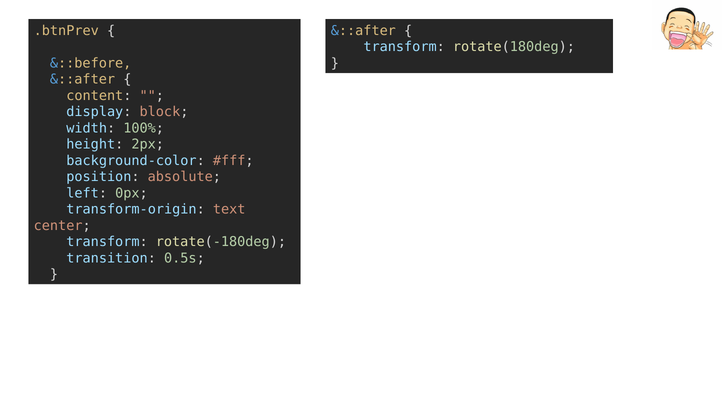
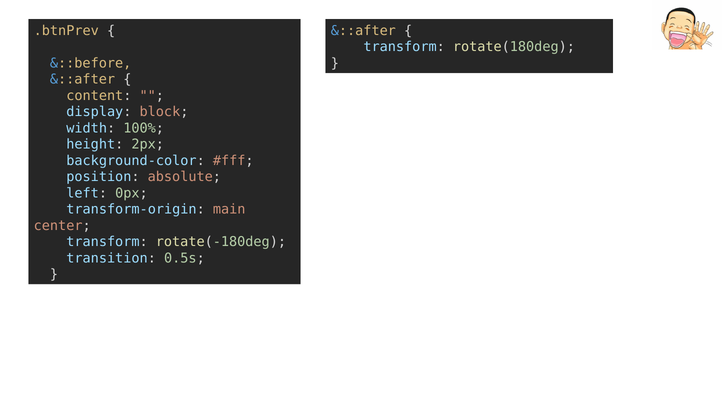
text: text -> main
